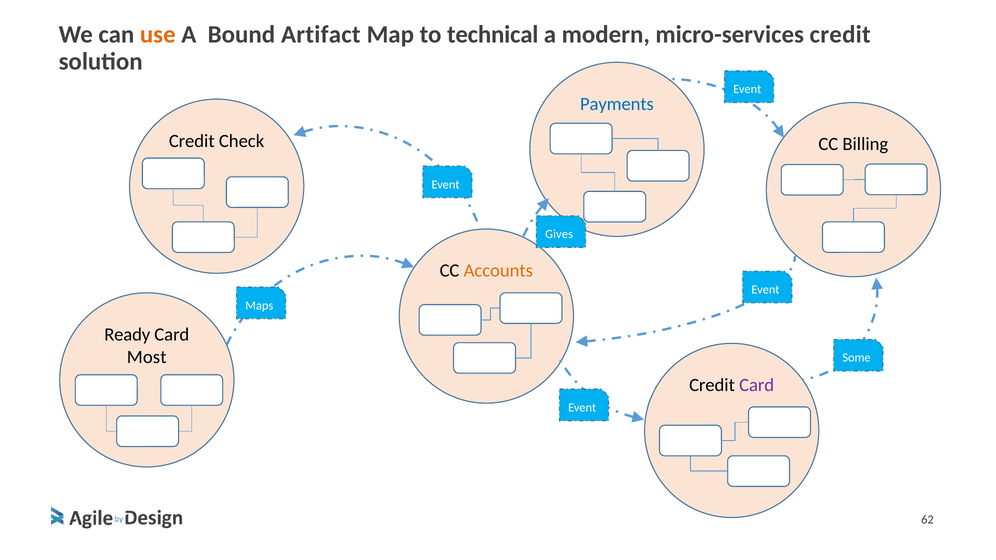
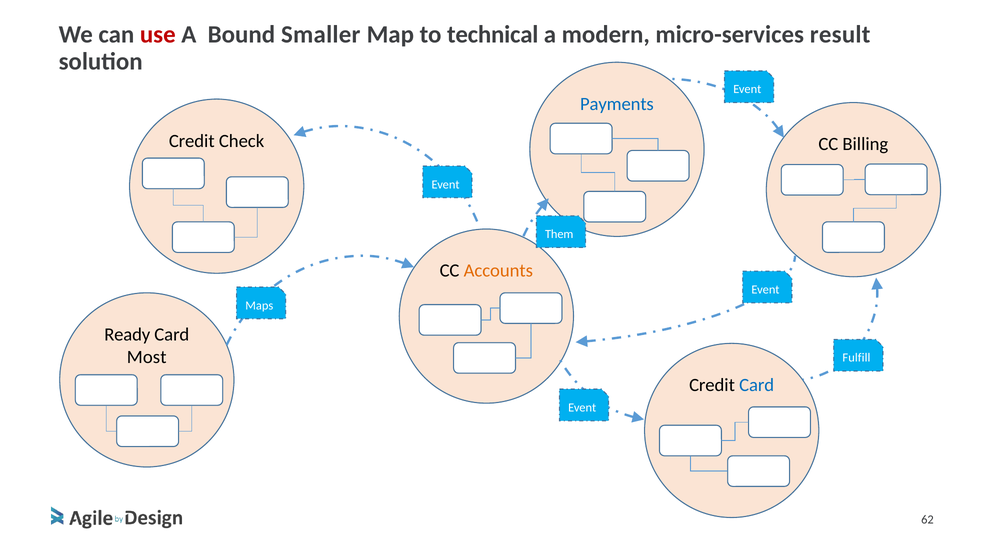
use colour: orange -> red
Artifact: Artifact -> Smaller
micro-services credit: credit -> result
Gives: Gives -> Them
Some: Some -> Fulfill
Card at (757, 385) colour: purple -> blue
